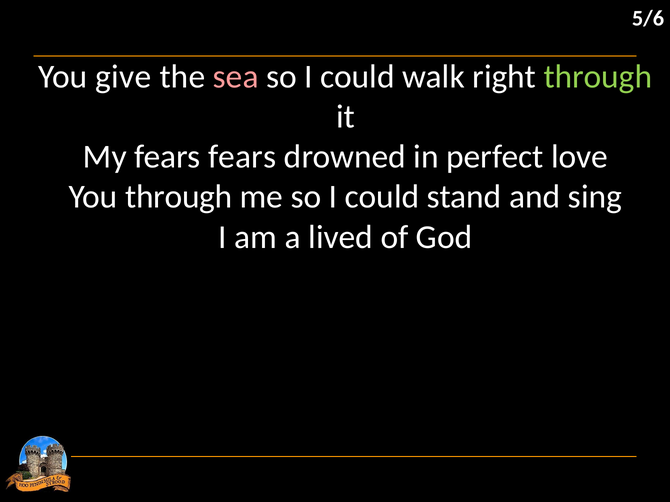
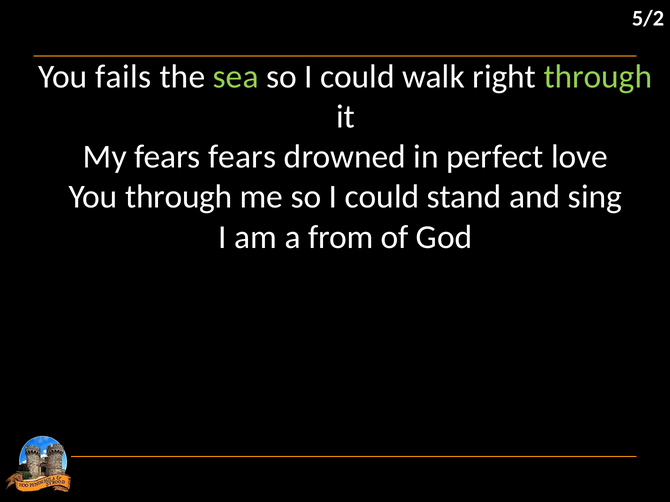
5/6: 5/6 -> 5/2
give: give -> fails
sea colour: pink -> light green
lived: lived -> from
